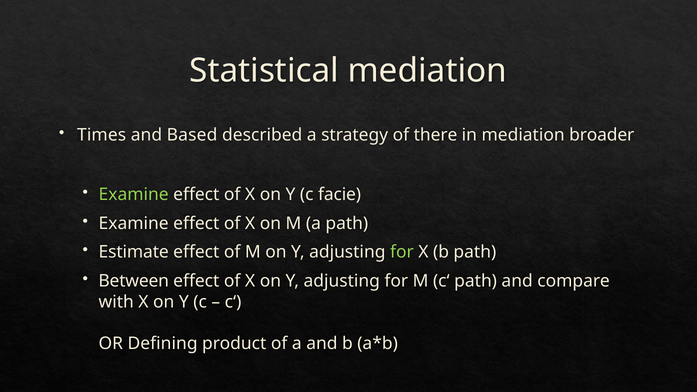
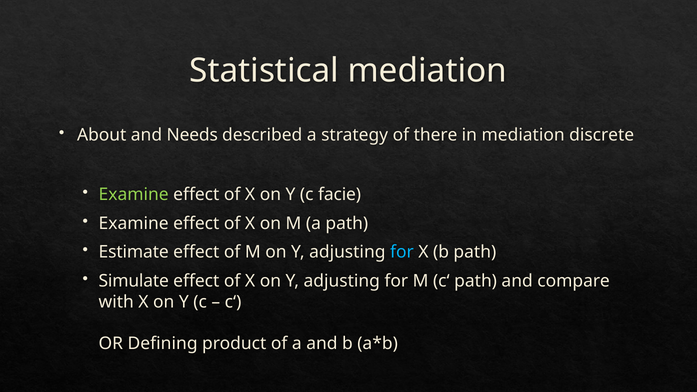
Times: Times -> About
Based: Based -> Needs
broader: broader -> discrete
for at (402, 252) colour: light green -> light blue
Between: Between -> Simulate
